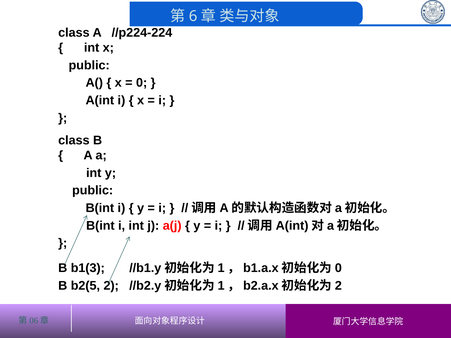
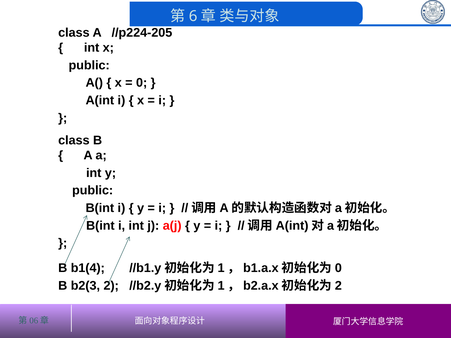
//p224-224: //p224-224 -> //p224-205
b1(3: b1(3 -> b1(4
b2(5: b2(5 -> b2(3
